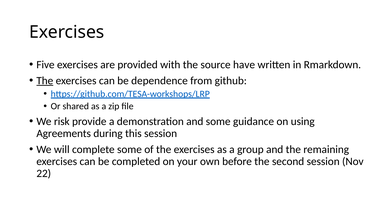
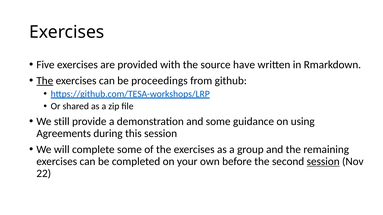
dependence: dependence -> proceedings
risk: risk -> still
session at (323, 162) underline: none -> present
